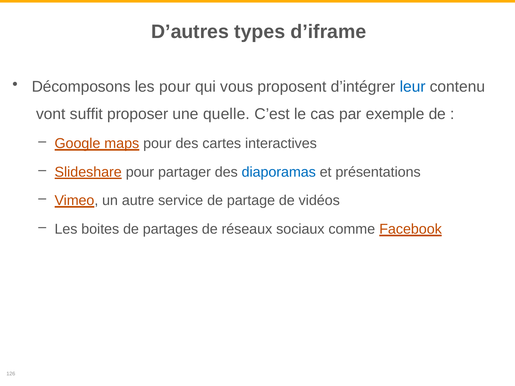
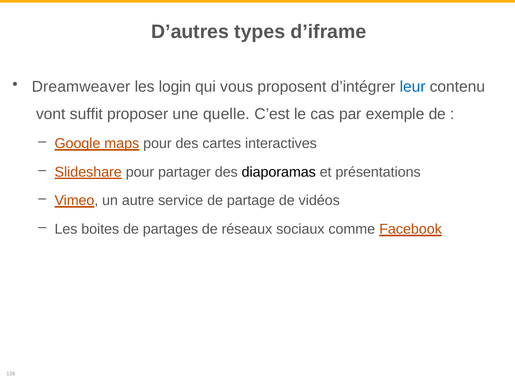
Décomposons: Décomposons -> Dreamweaver
les pour: pour -> login
diaporamas colour: blue -> black
